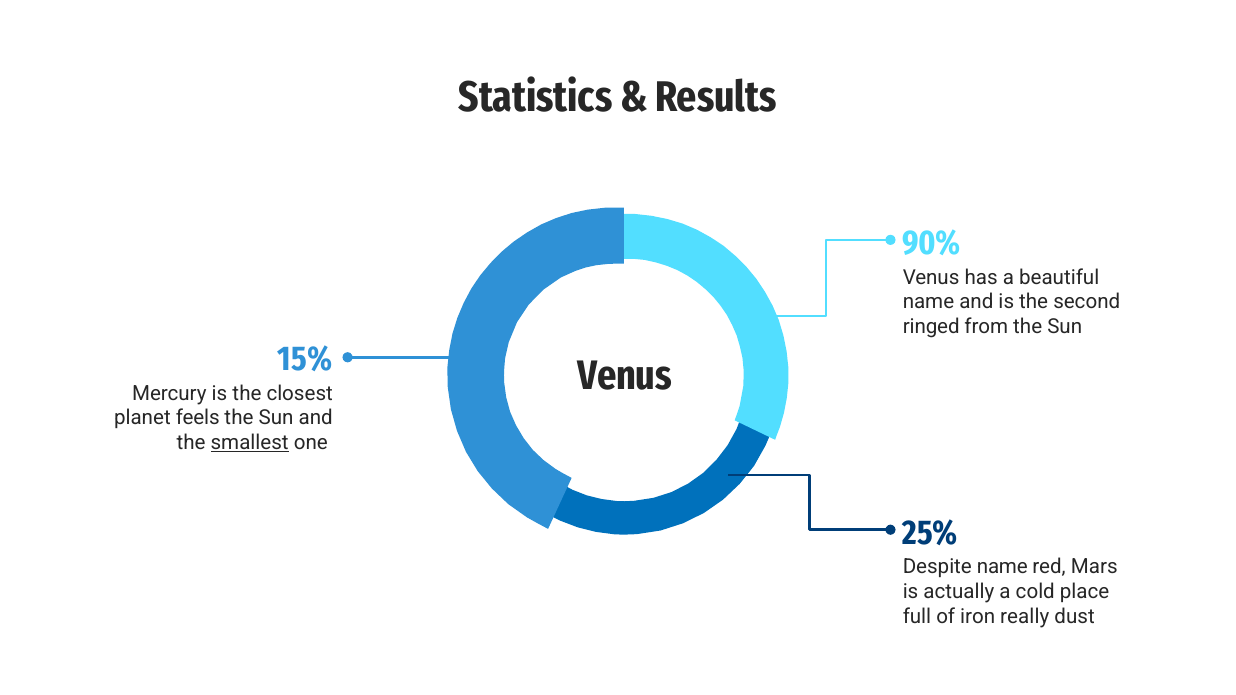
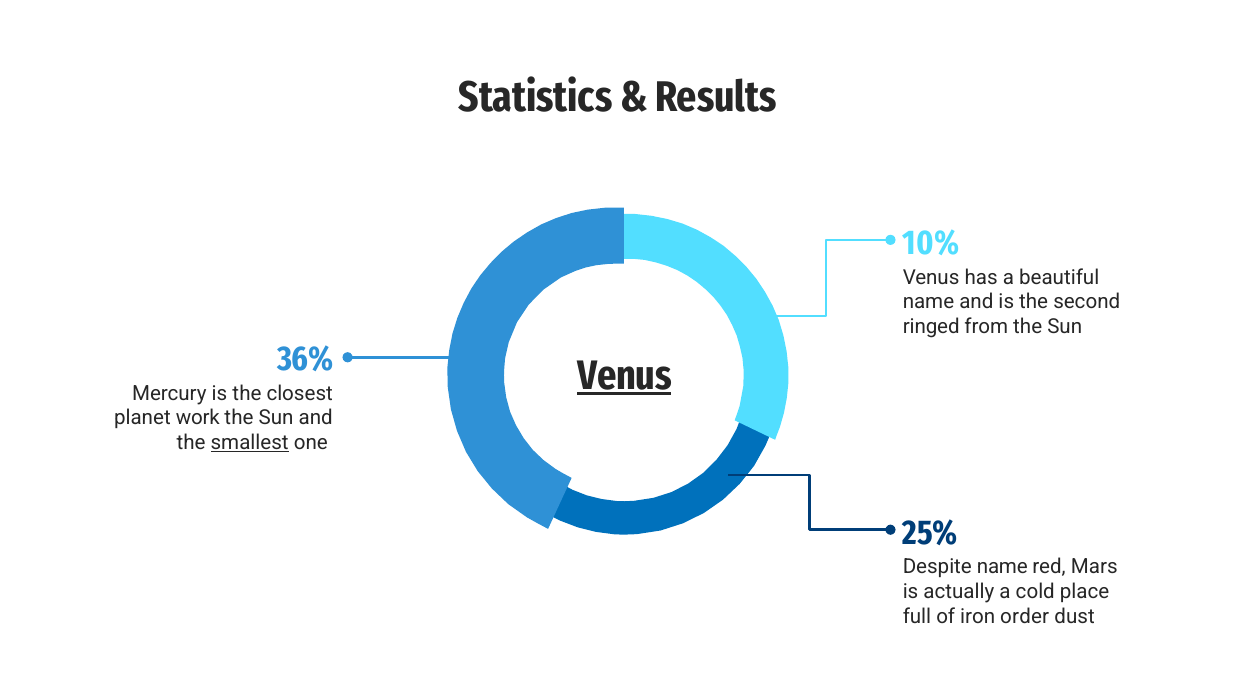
90%: 90% -> 10%
15%: 15% -> 36%
Venus at (625, 376) underline: none -> present
feels: feels -> work
really: really -> order
